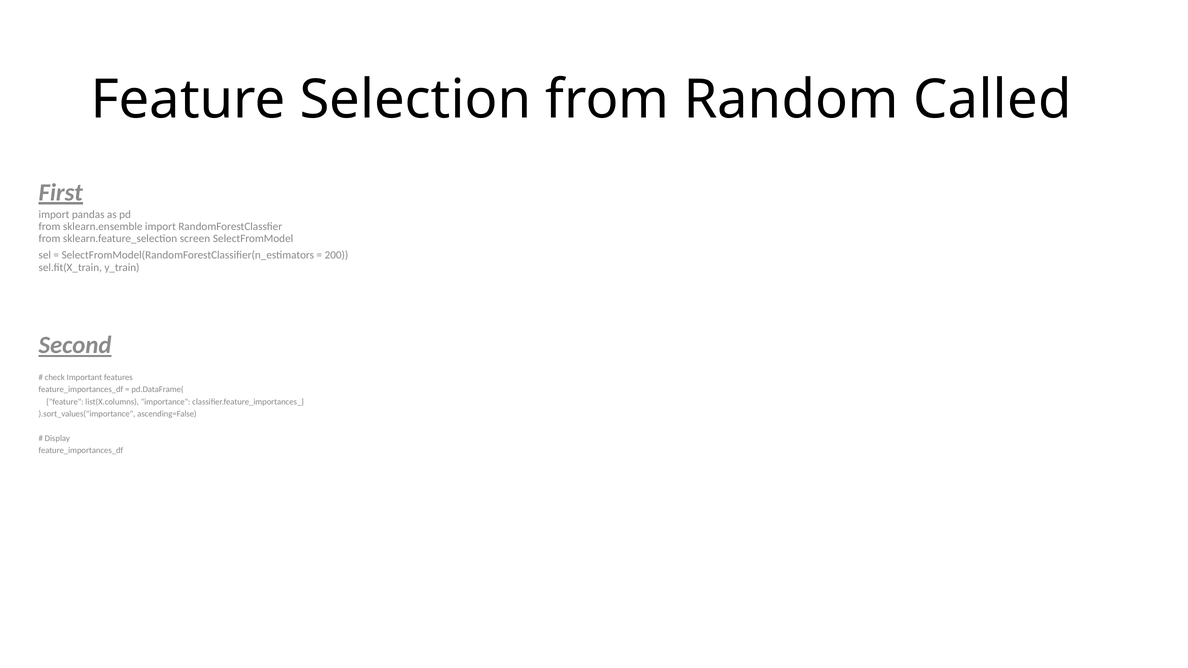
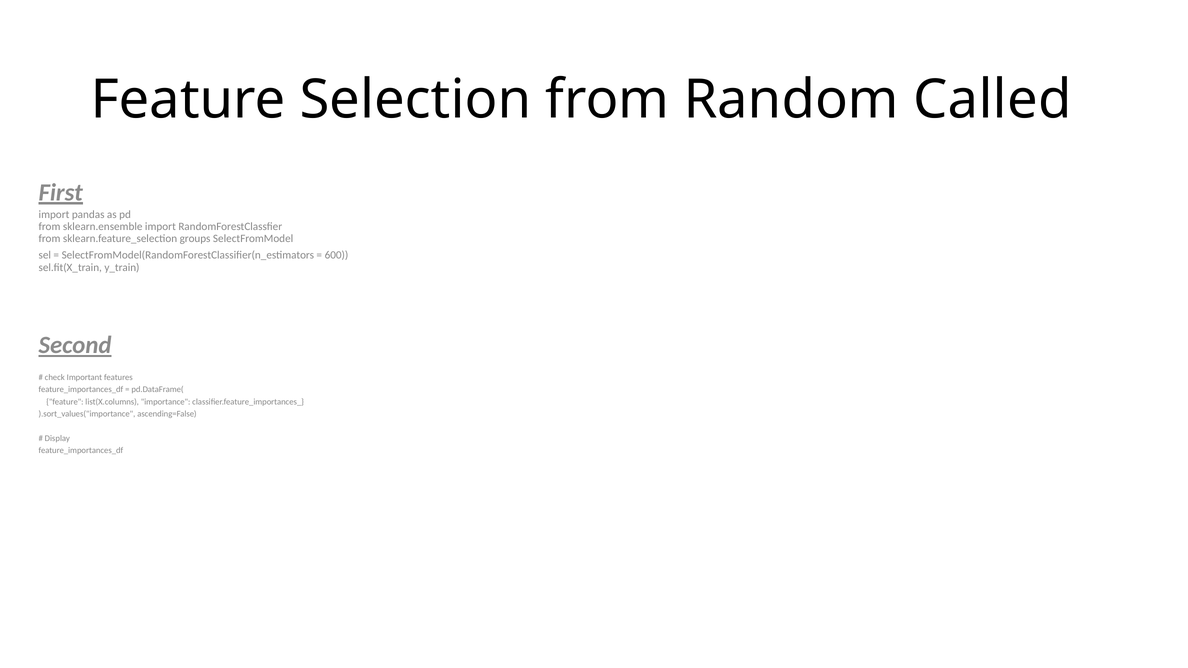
screen: screen -> groups
200: 200 -> 600
